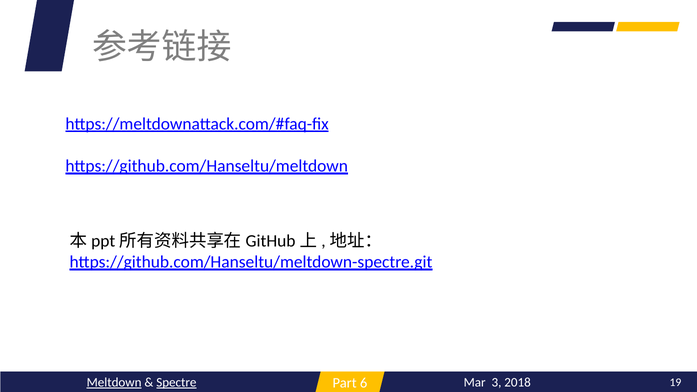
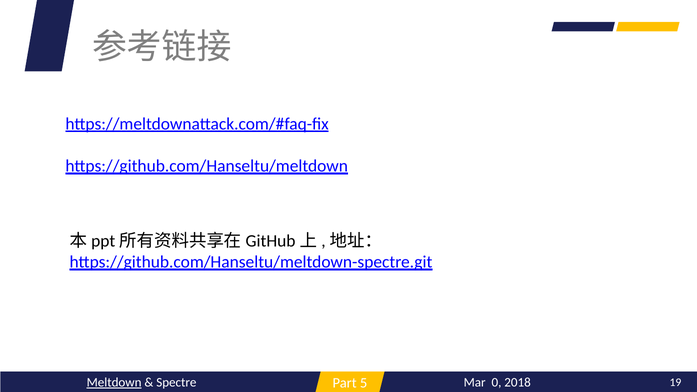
6: 6 -> 5
Spectre underline: present -> none
3: 3 -> 0
